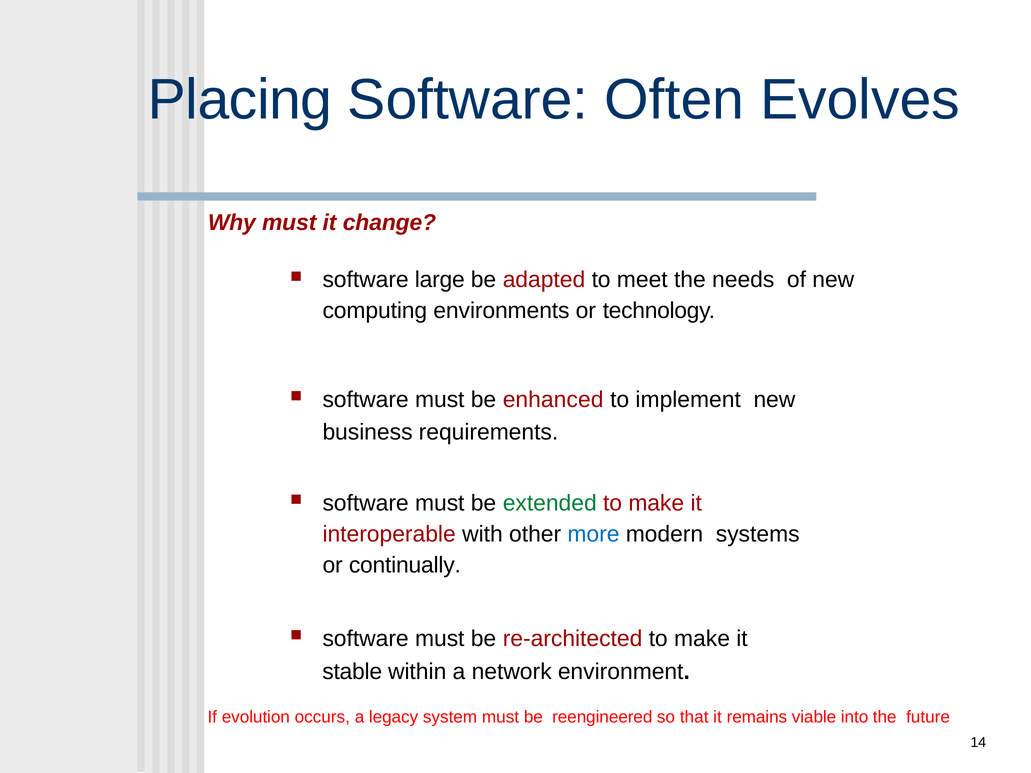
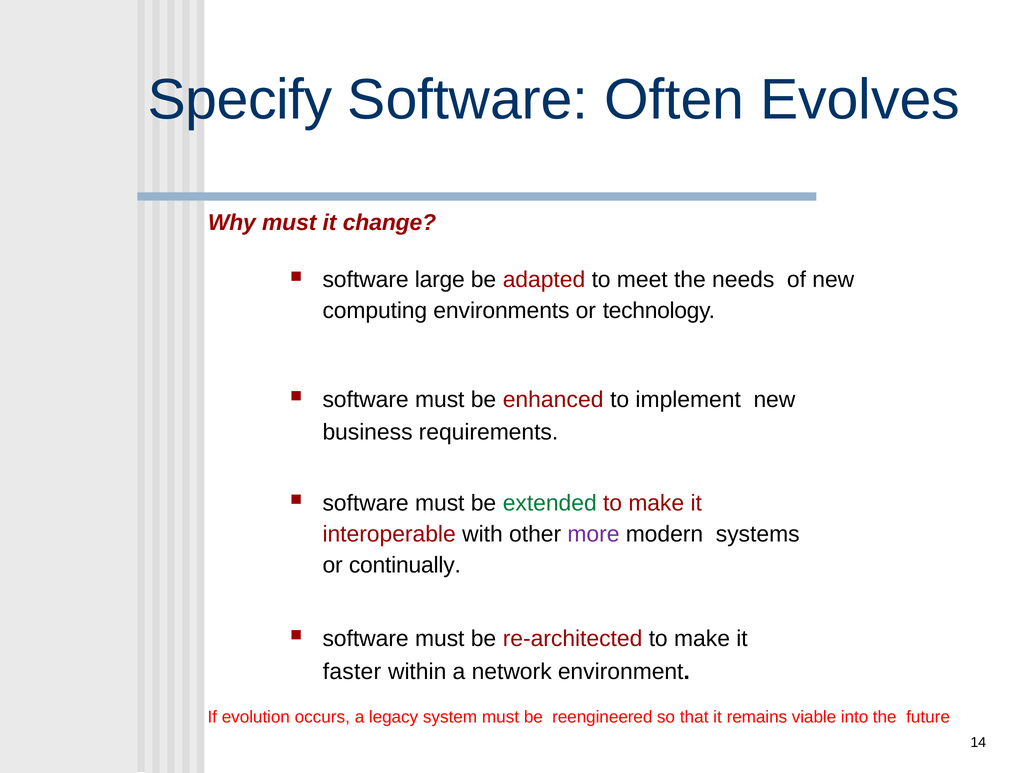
Placing: Placing -> Specify
more colour: blue -> purple
stable: stable -> faster
